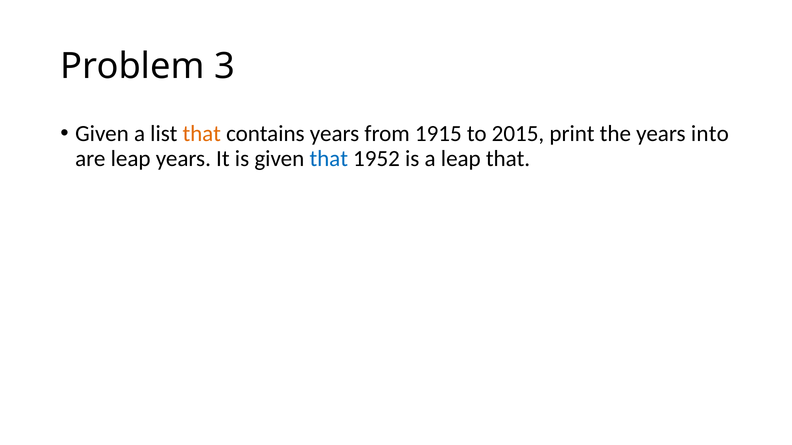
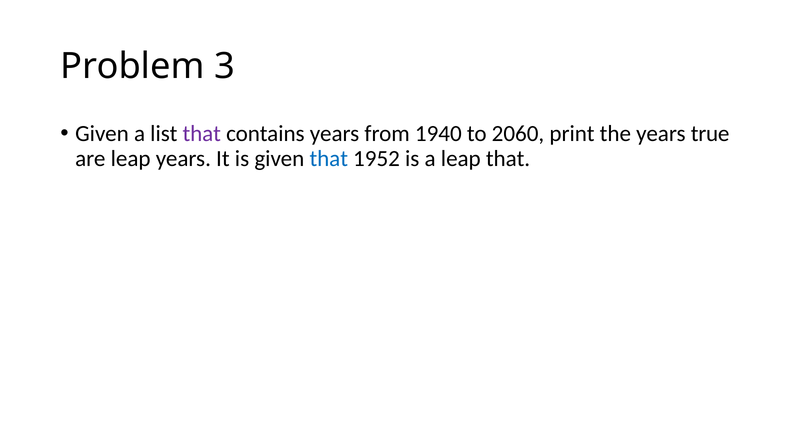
that at (202, 134) colour: orange -> purple
1915: 1915 -> 1940
2015: 2015 -> 2060
into: into -> true
